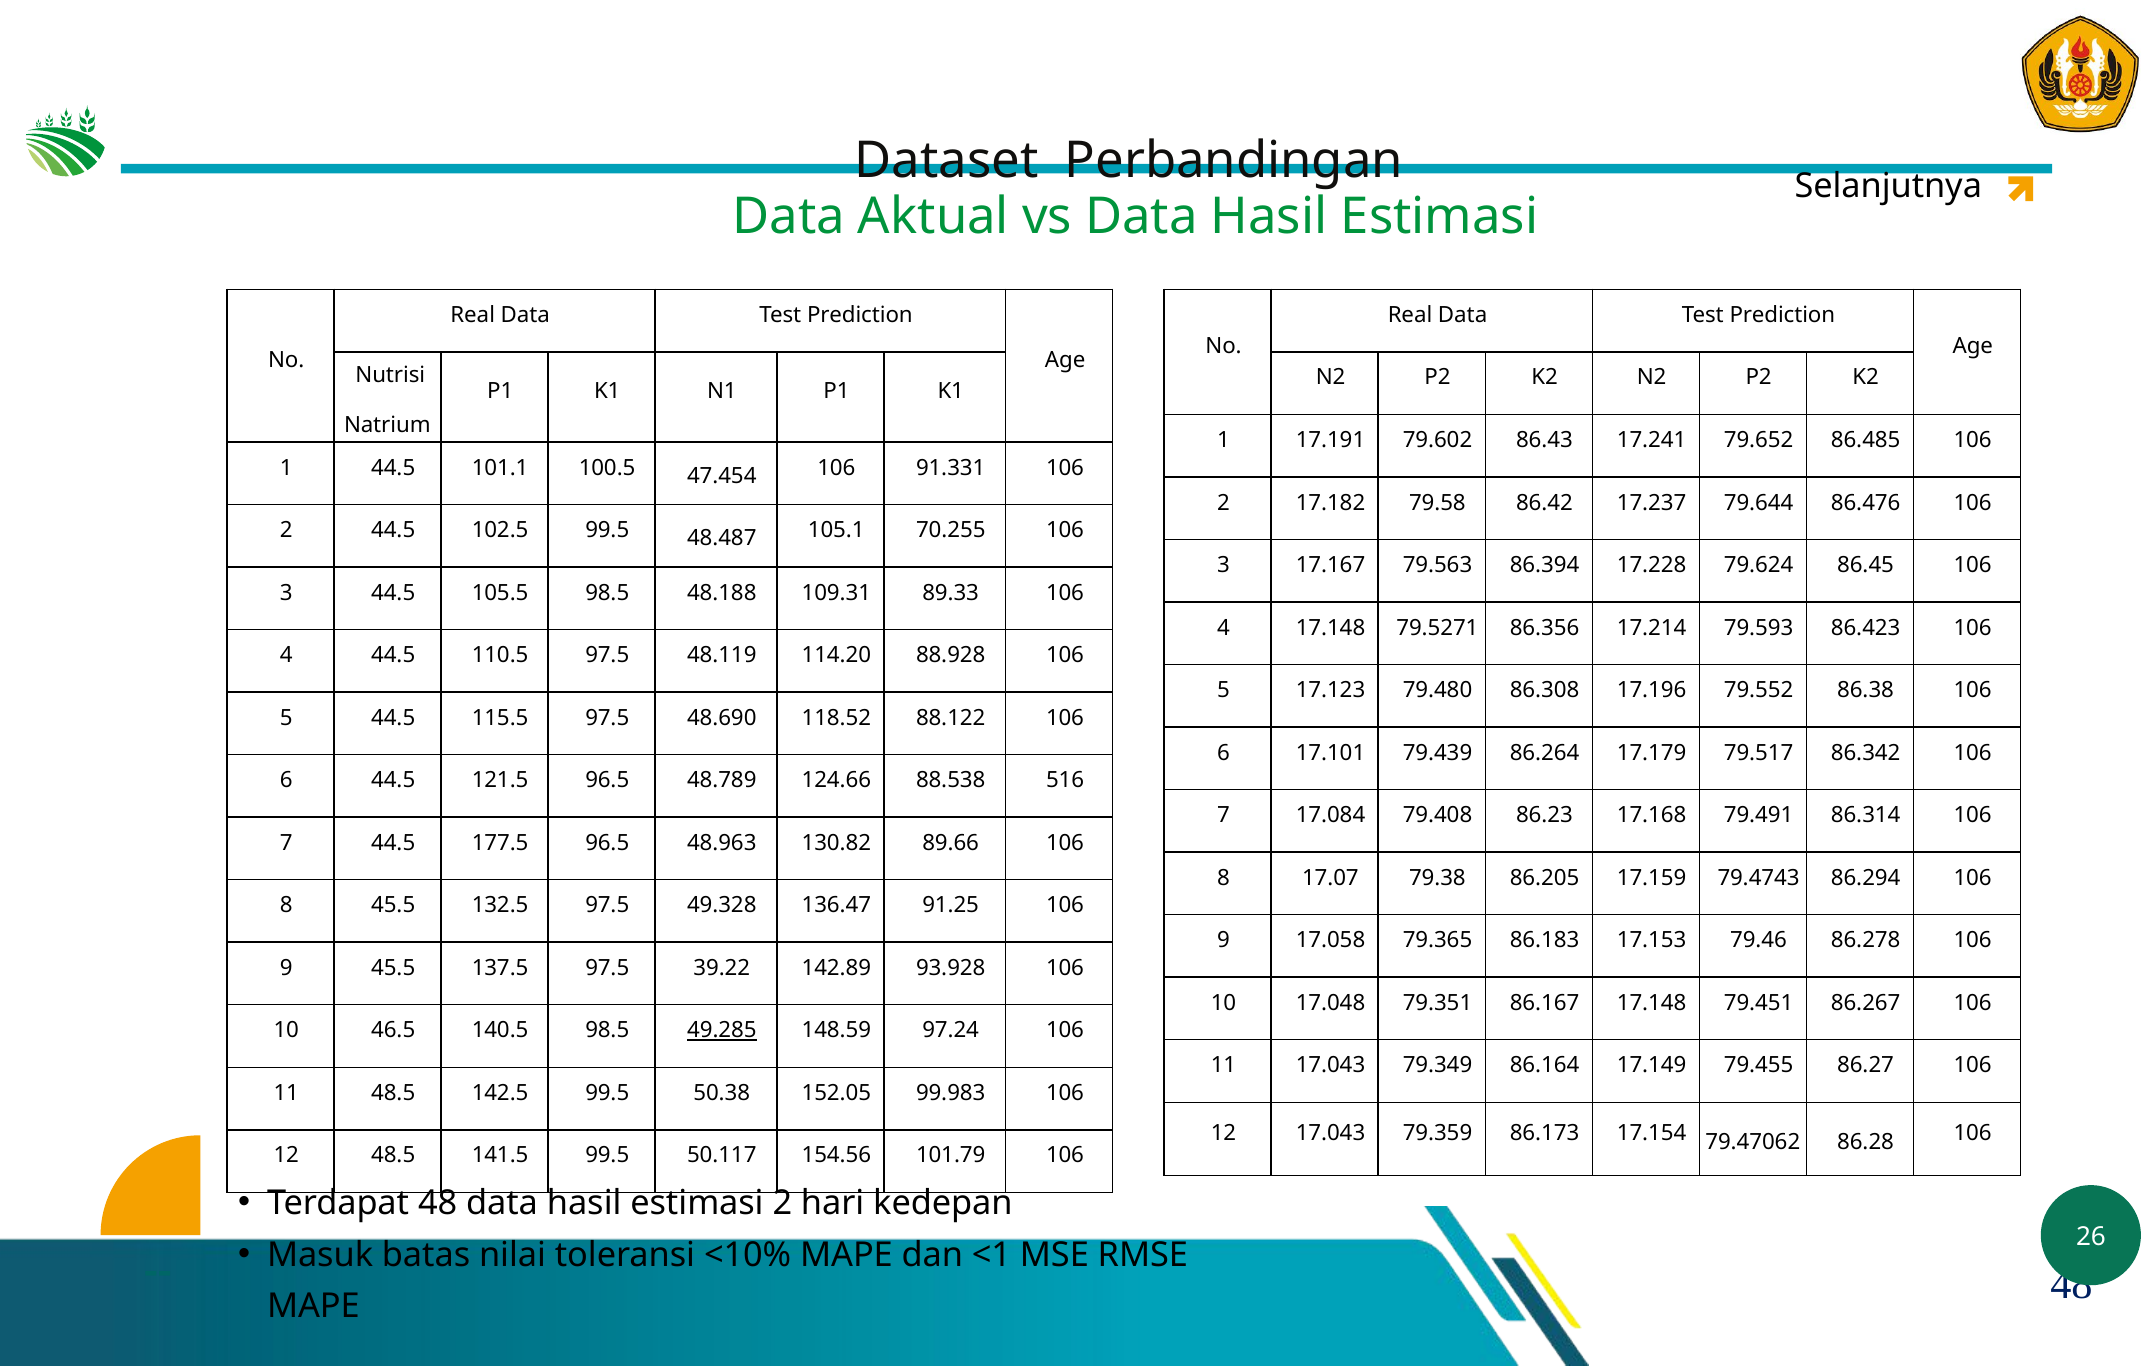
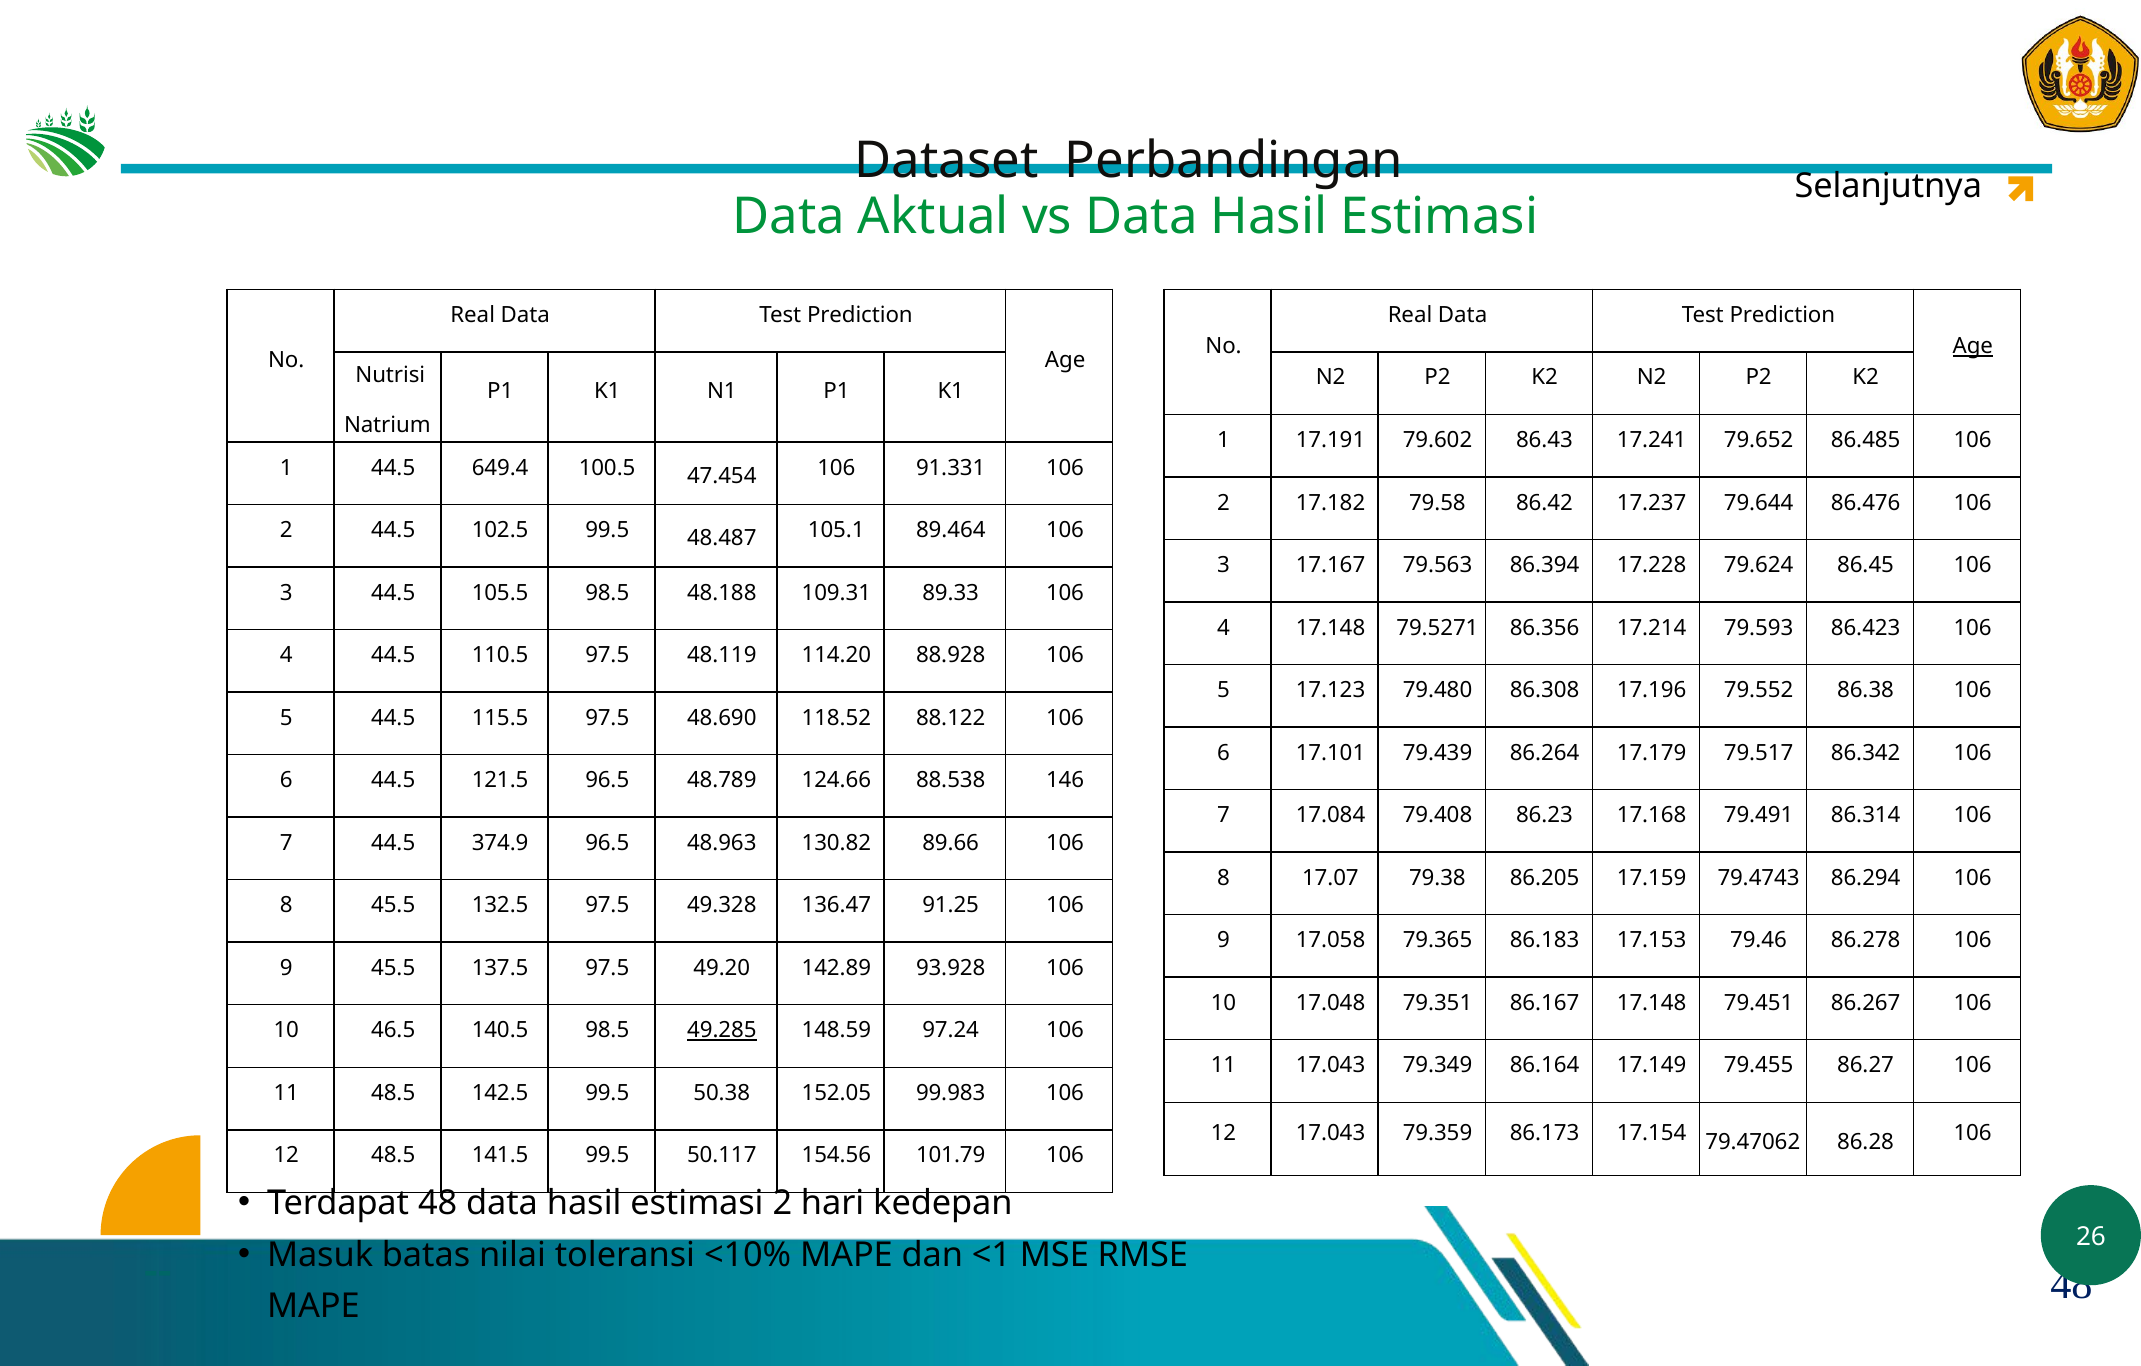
Age at (1973, 346) underline: none -> present
101.1: 101.1 -> 649.4
70.255: 70.255 -> 89.464
516: 516 -> 146
177.5: 177.5 -> 374.9
39.22: 39.22 -> 49.20
